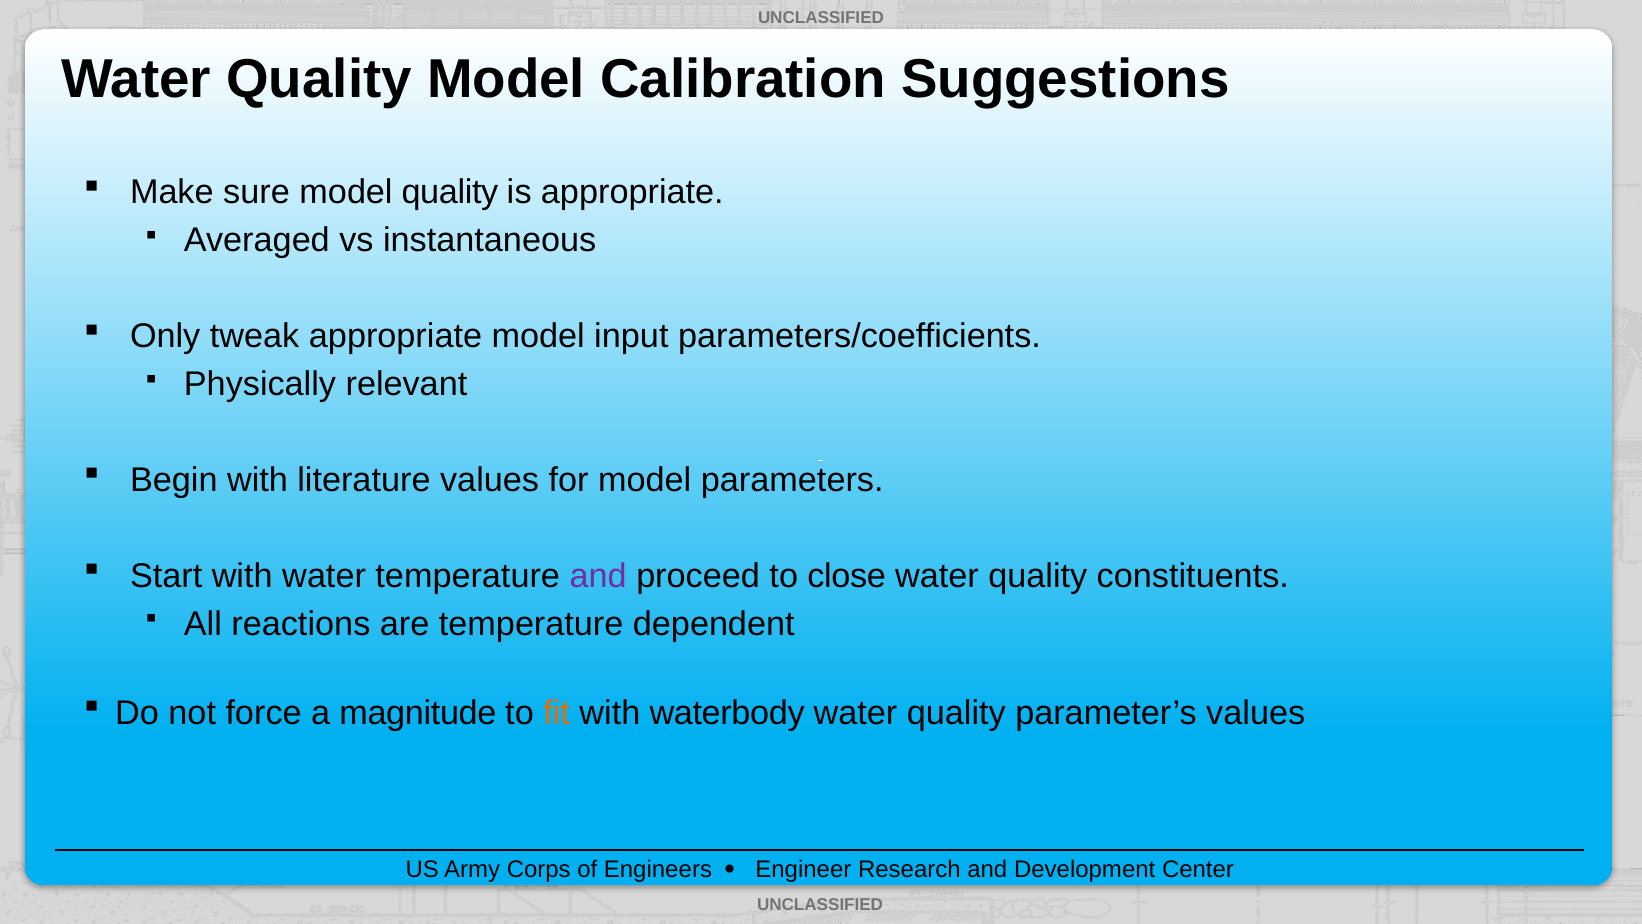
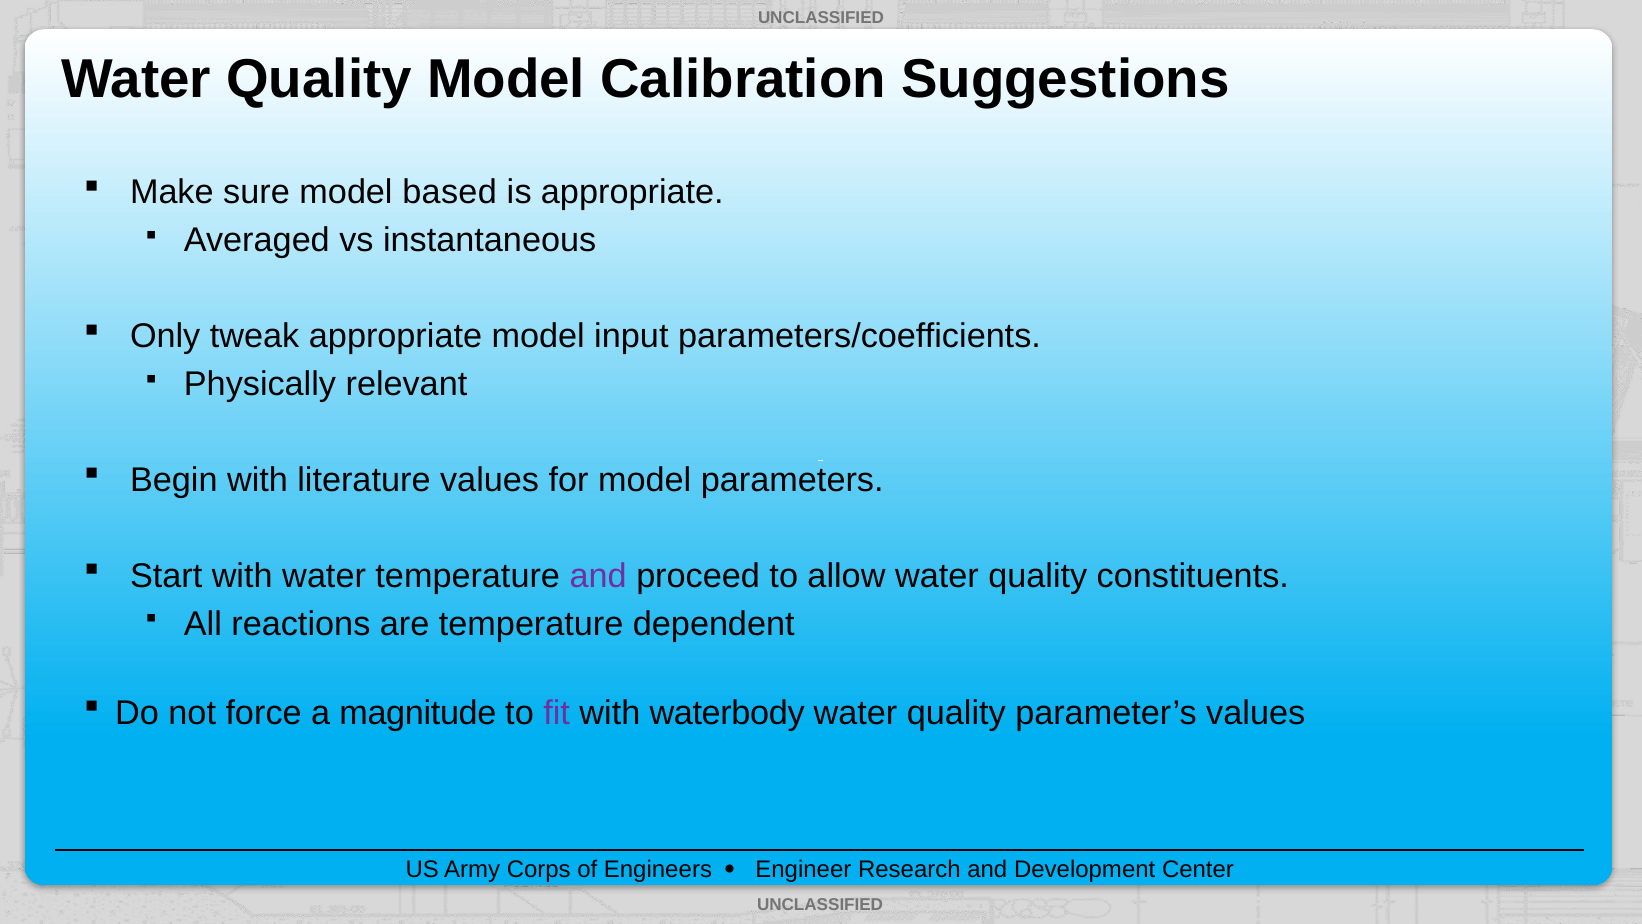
model quality: quality -> based
close: close -> allow
fit colour: orange -> purple
